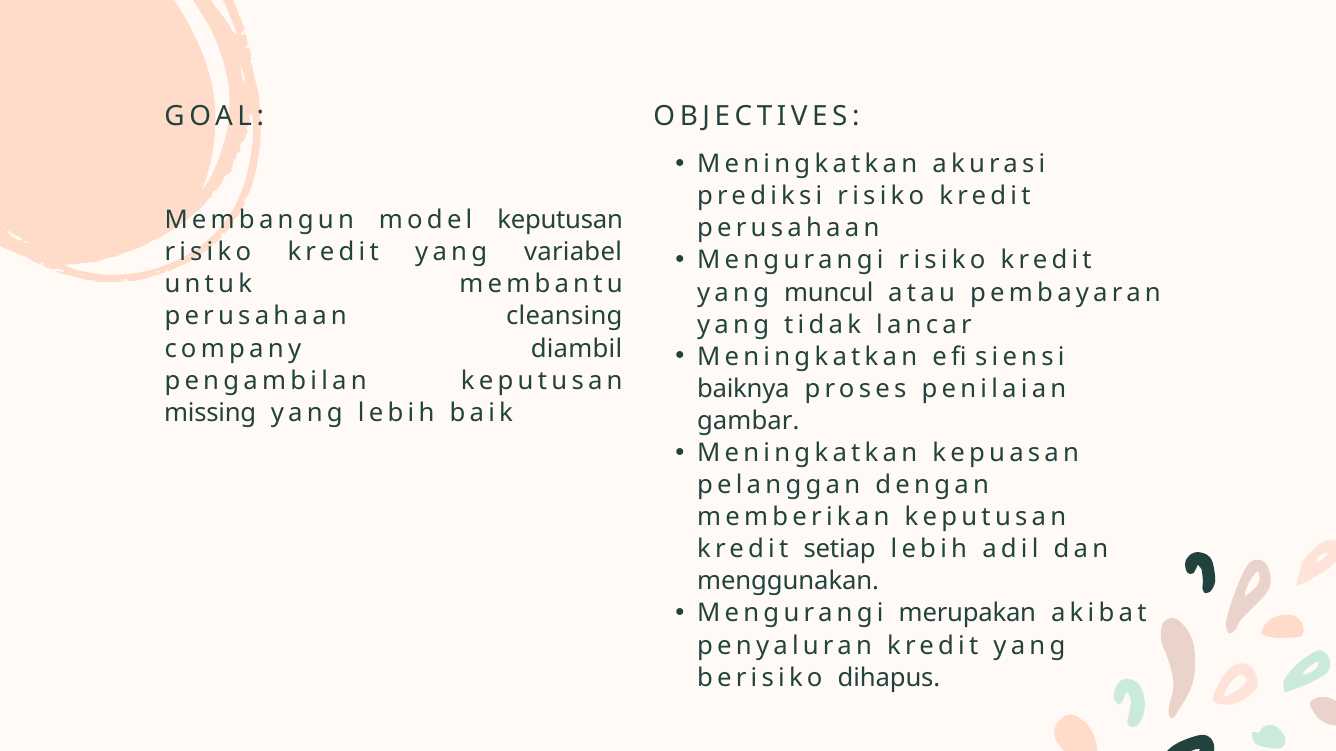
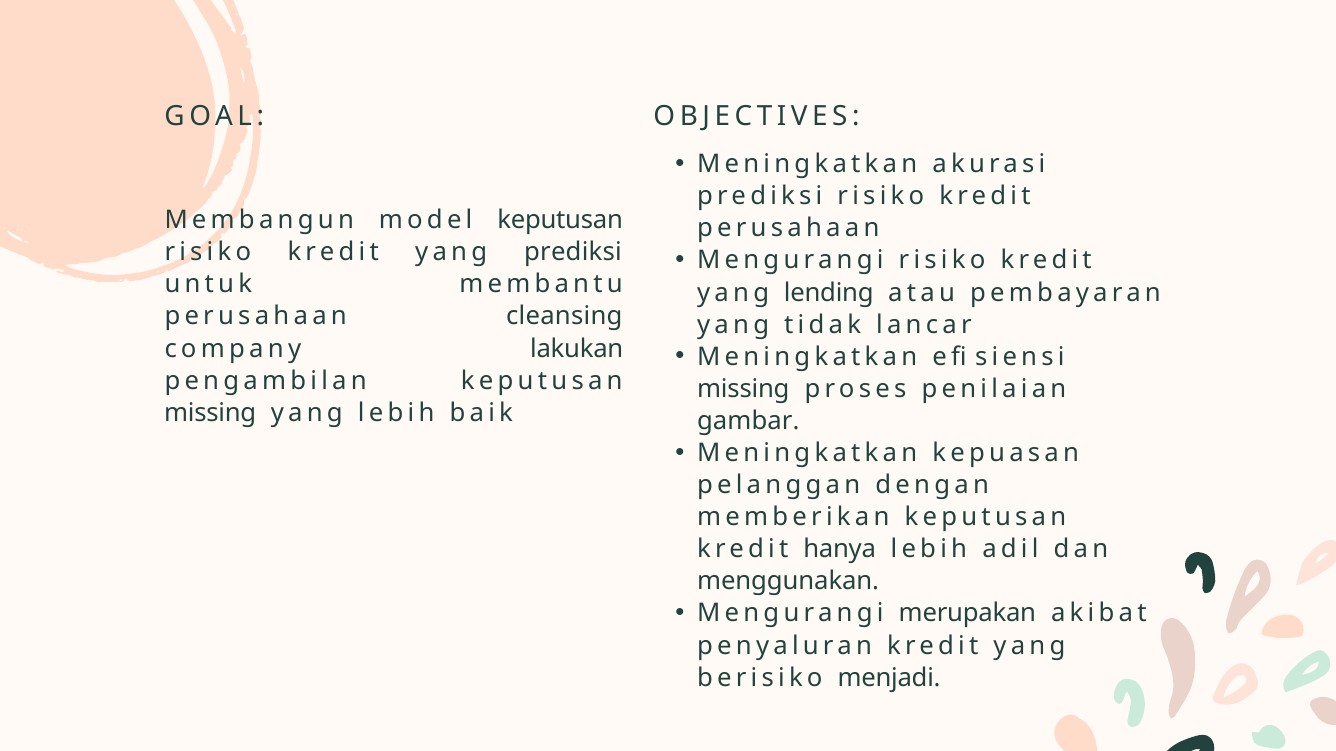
yang variabel: variabel -> prediksi
muncul: muncul -> lending
diambil: diambil -> lakukan
baiknya at (743, 389): baiknya -> missing
setiap: setiap -> hanya
dihapus: dihapus -> menjadi
